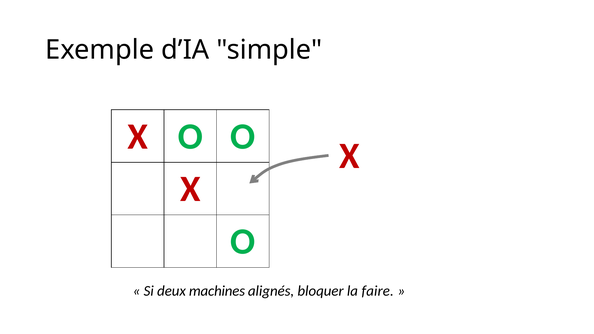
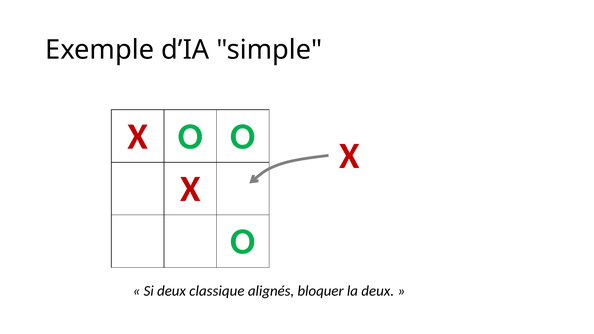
machines: machines -> classique
la faire: faire -> deux
